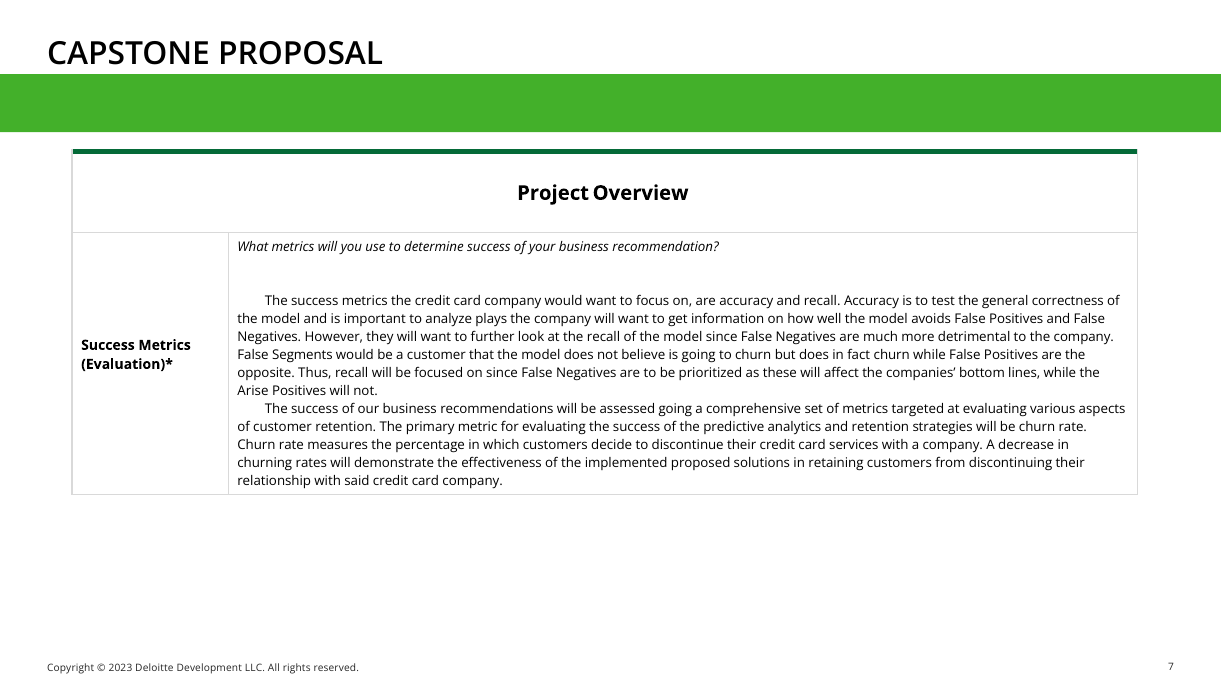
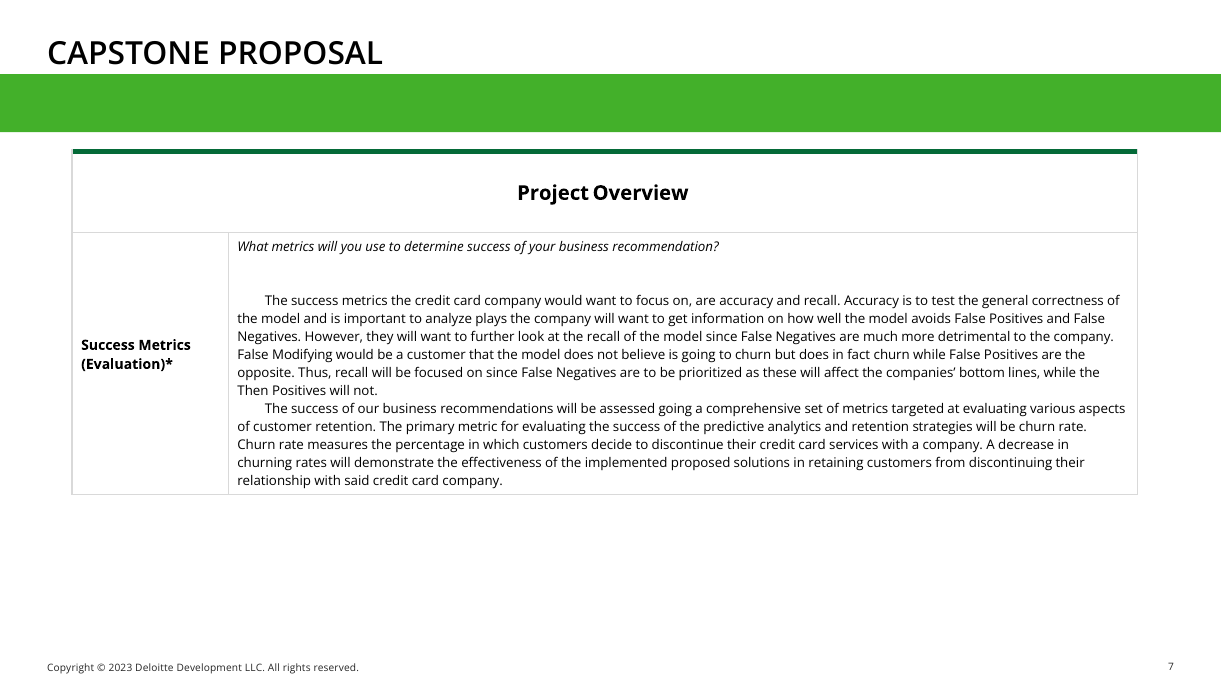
Segments: Segments -> Modifying
Arise: Arise -> Then
